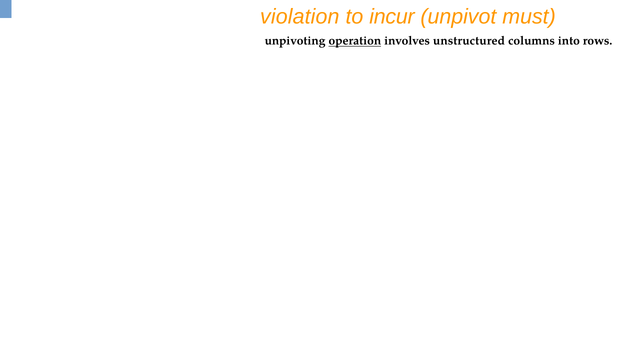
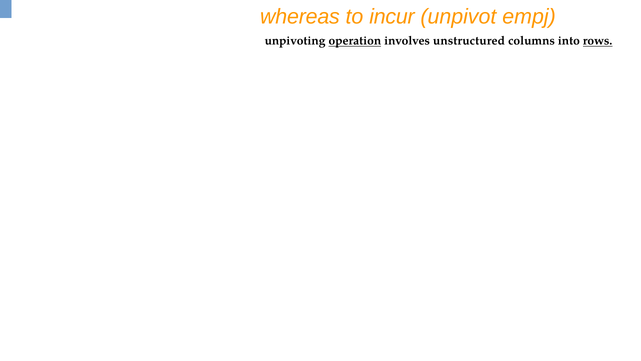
violation: violation -> whereas
must: must -> empj
rows underline: none -> present
